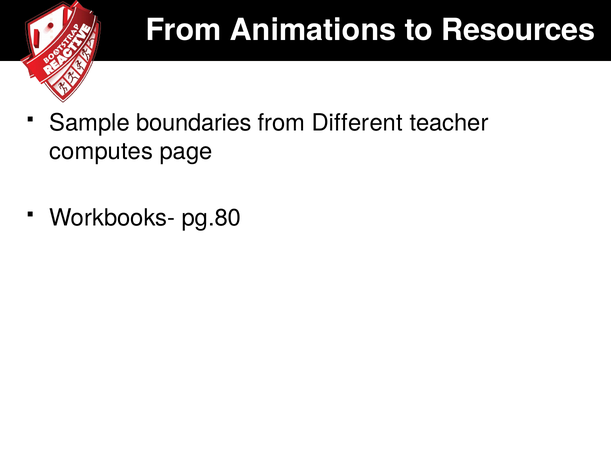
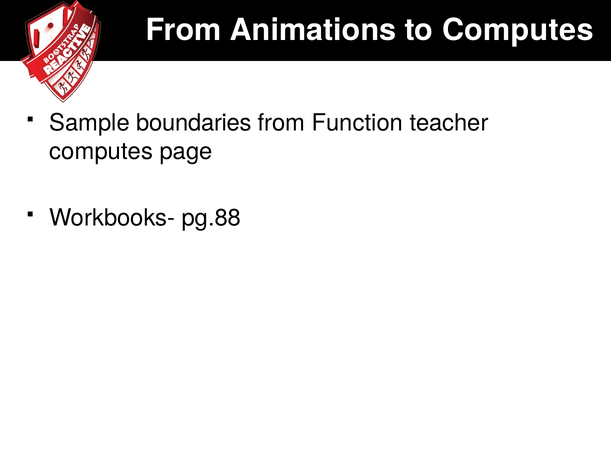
to Resources: Resources -> Computes
Different: Different -> Function
pg.80: pg.80 -> pg.88
